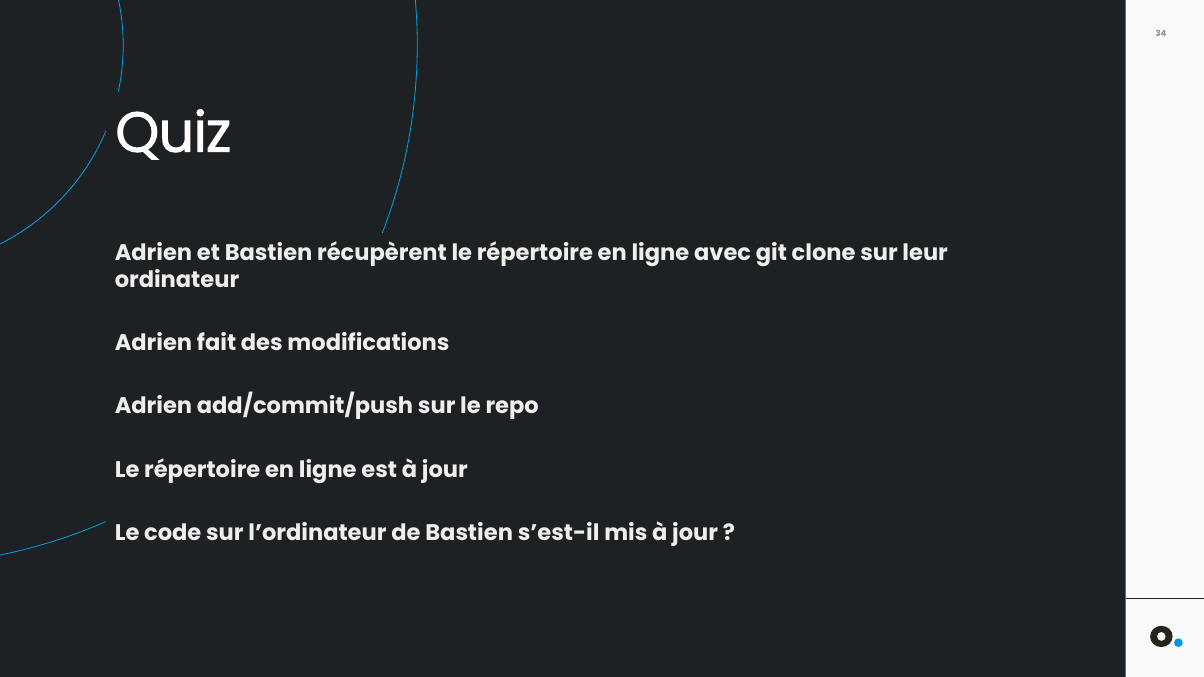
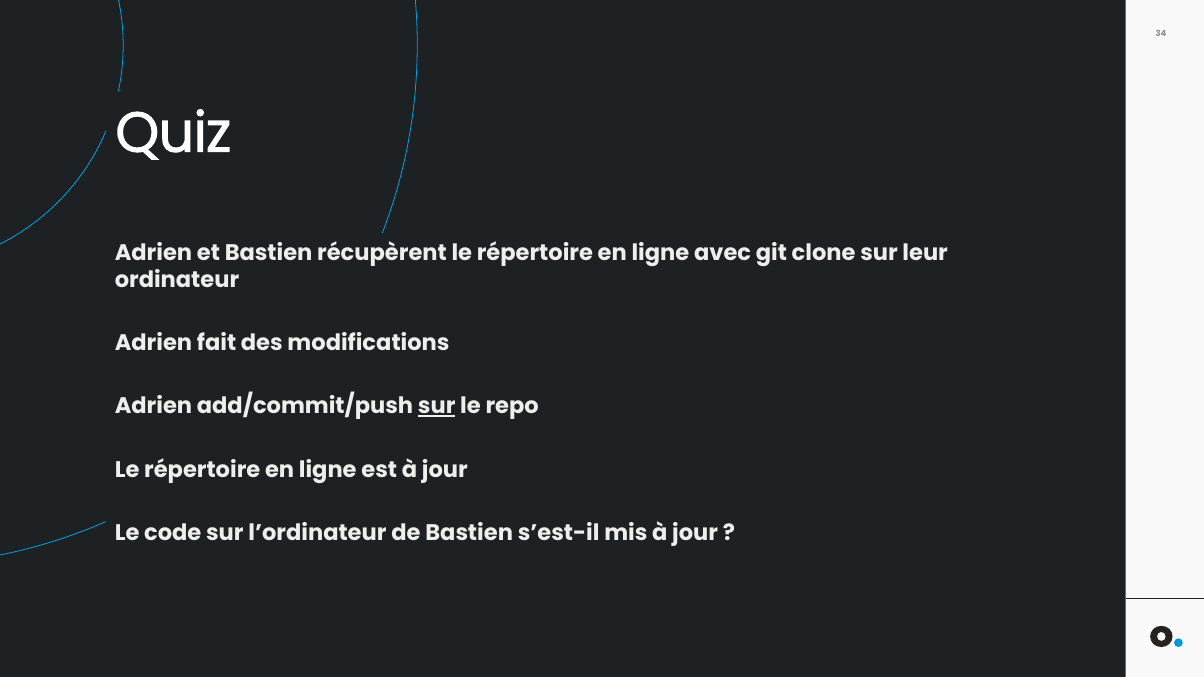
sur at (437, 406) underline: none -> present
